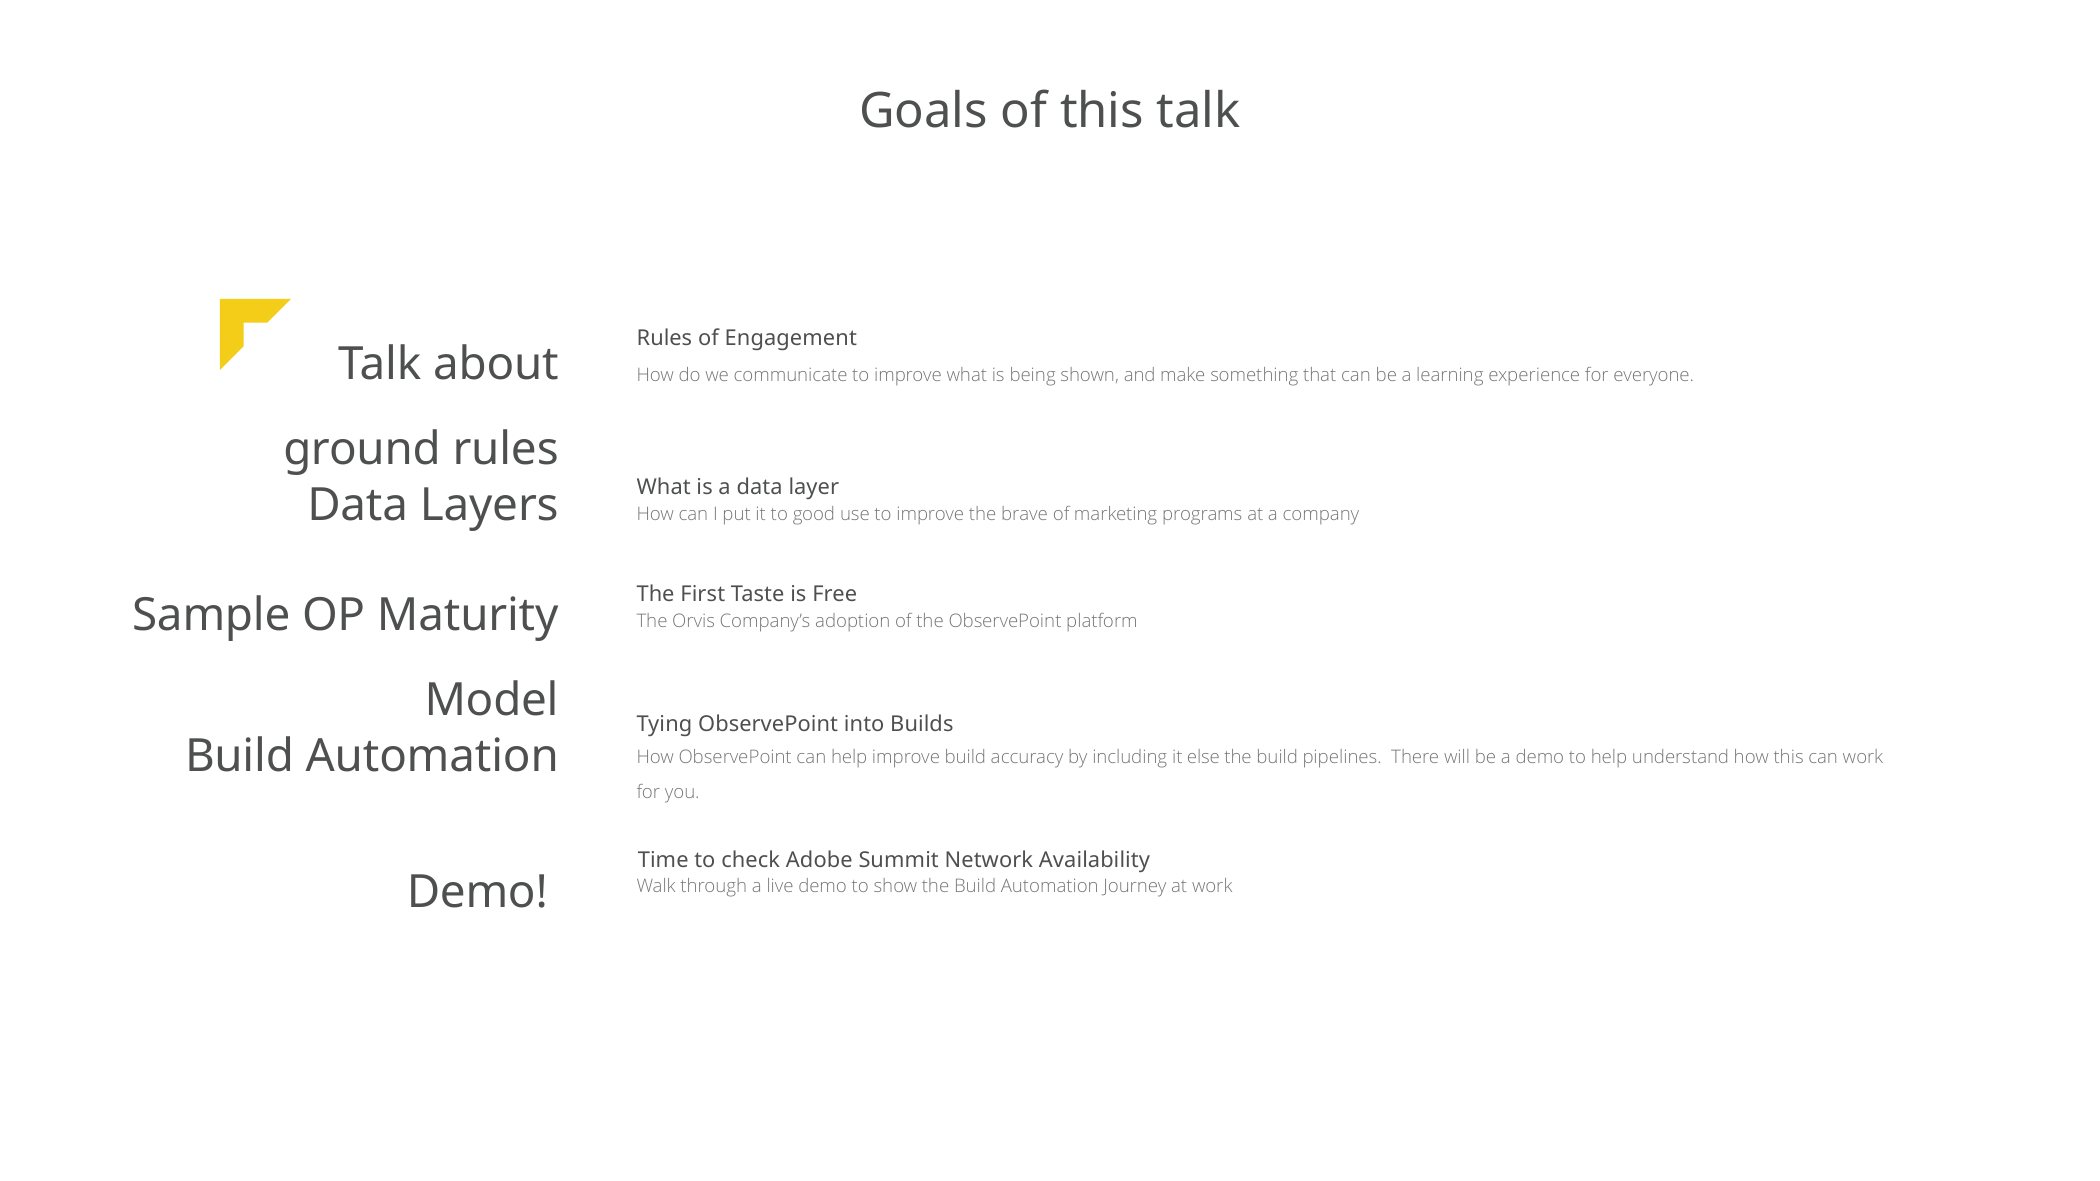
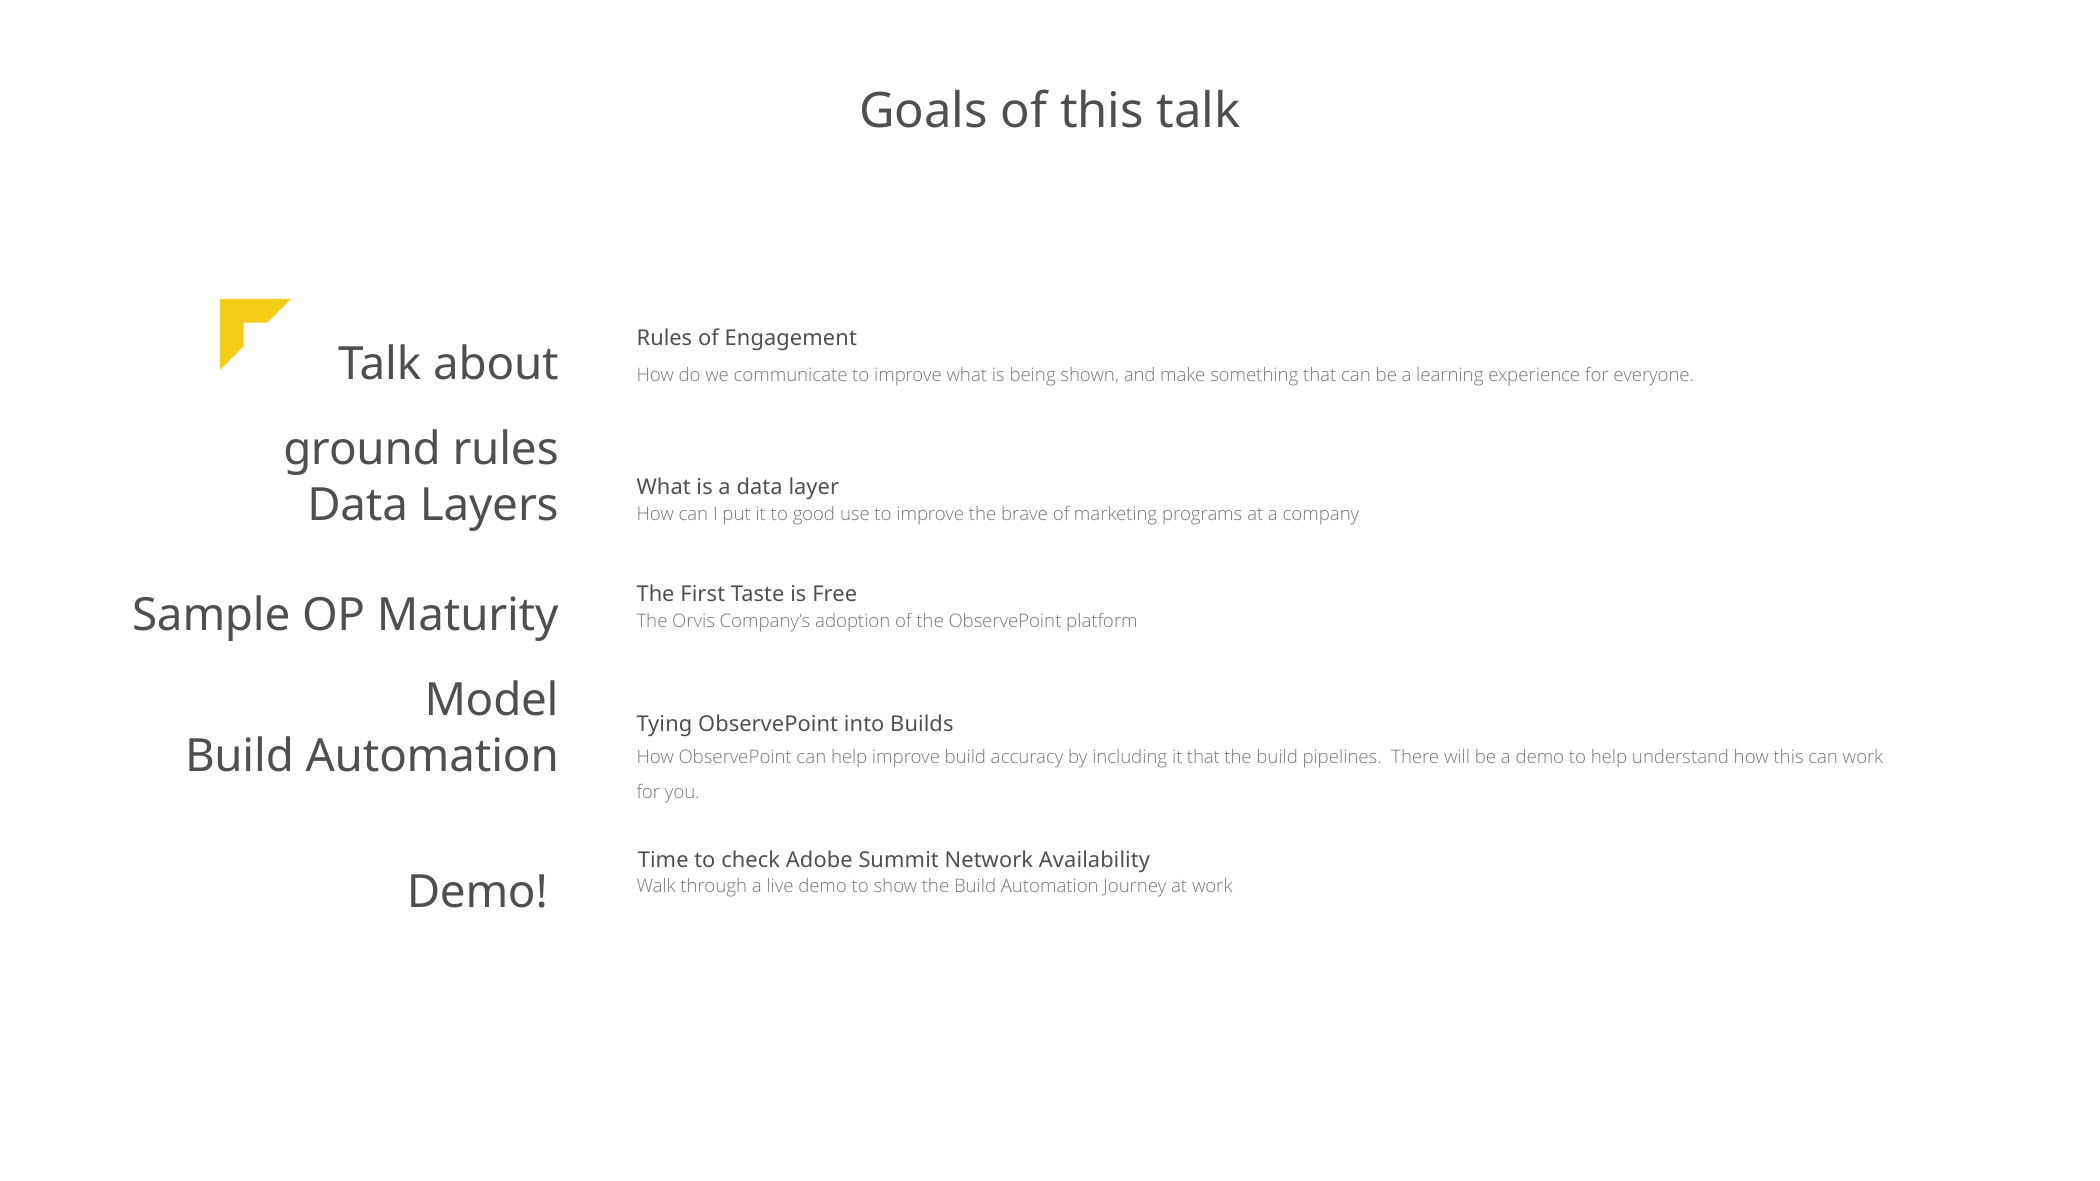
it else: else -> that
